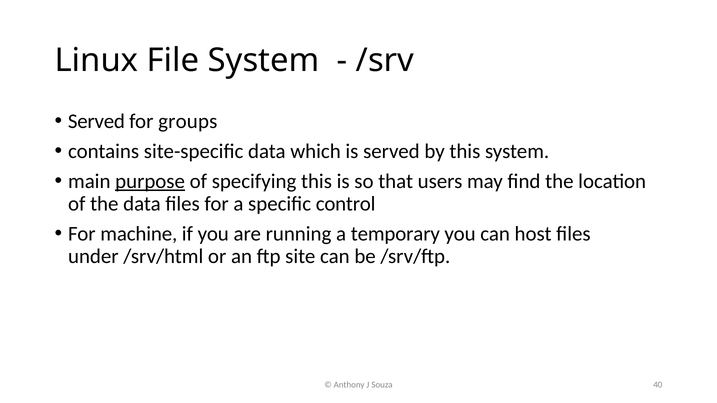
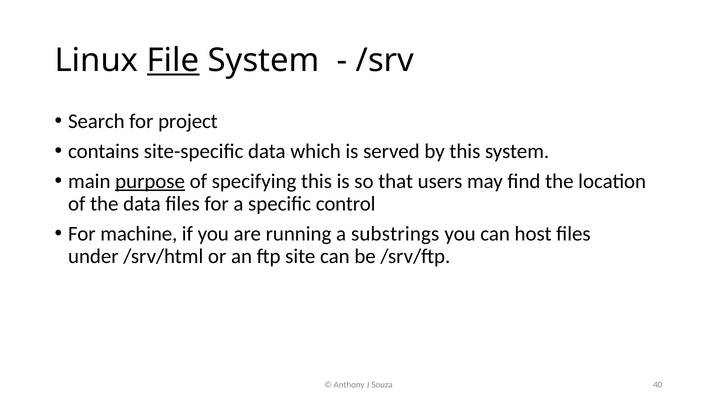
File underline: none -> present
Served at (96, 121): Served -> Search
groups: groups -> project
temporary: temporary -> substrings
